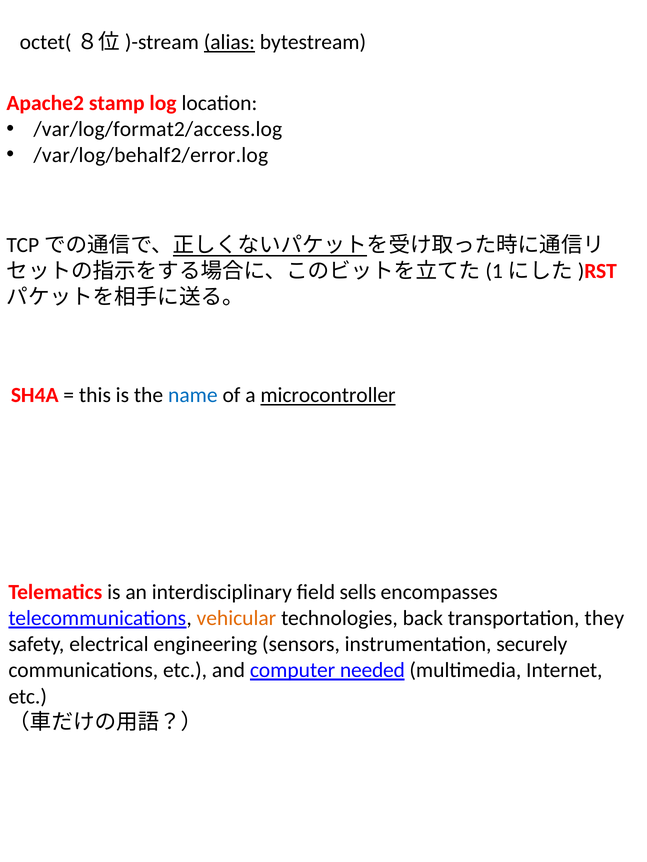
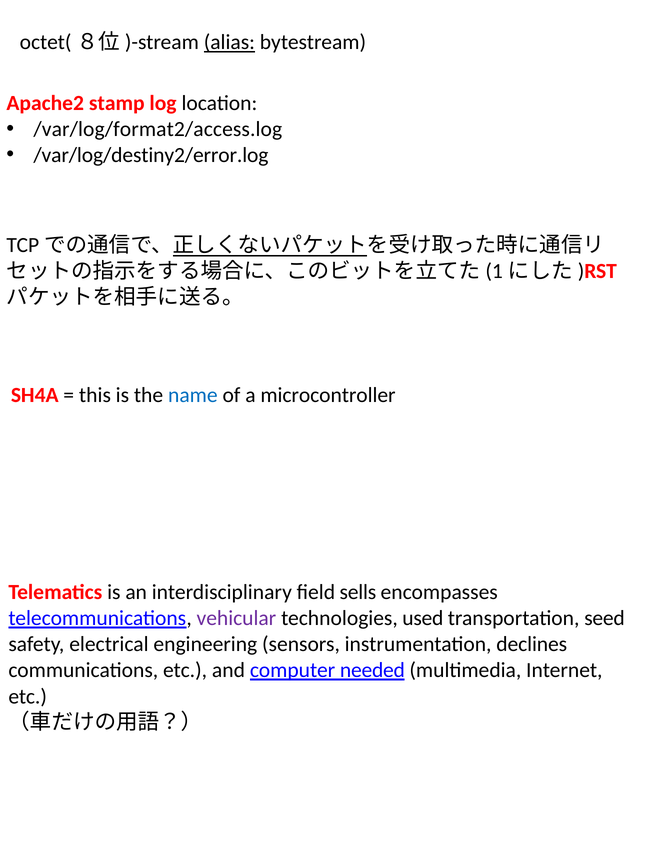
/var/log/behalf2/error.log: /var/log/behalf2/error.log -> /var/log/destiny2/error.log
microcontroller underline: present -> none
vehicular colour: orange -> purple
back: back -> used
they: they -> seed
securely: securely -> declines
